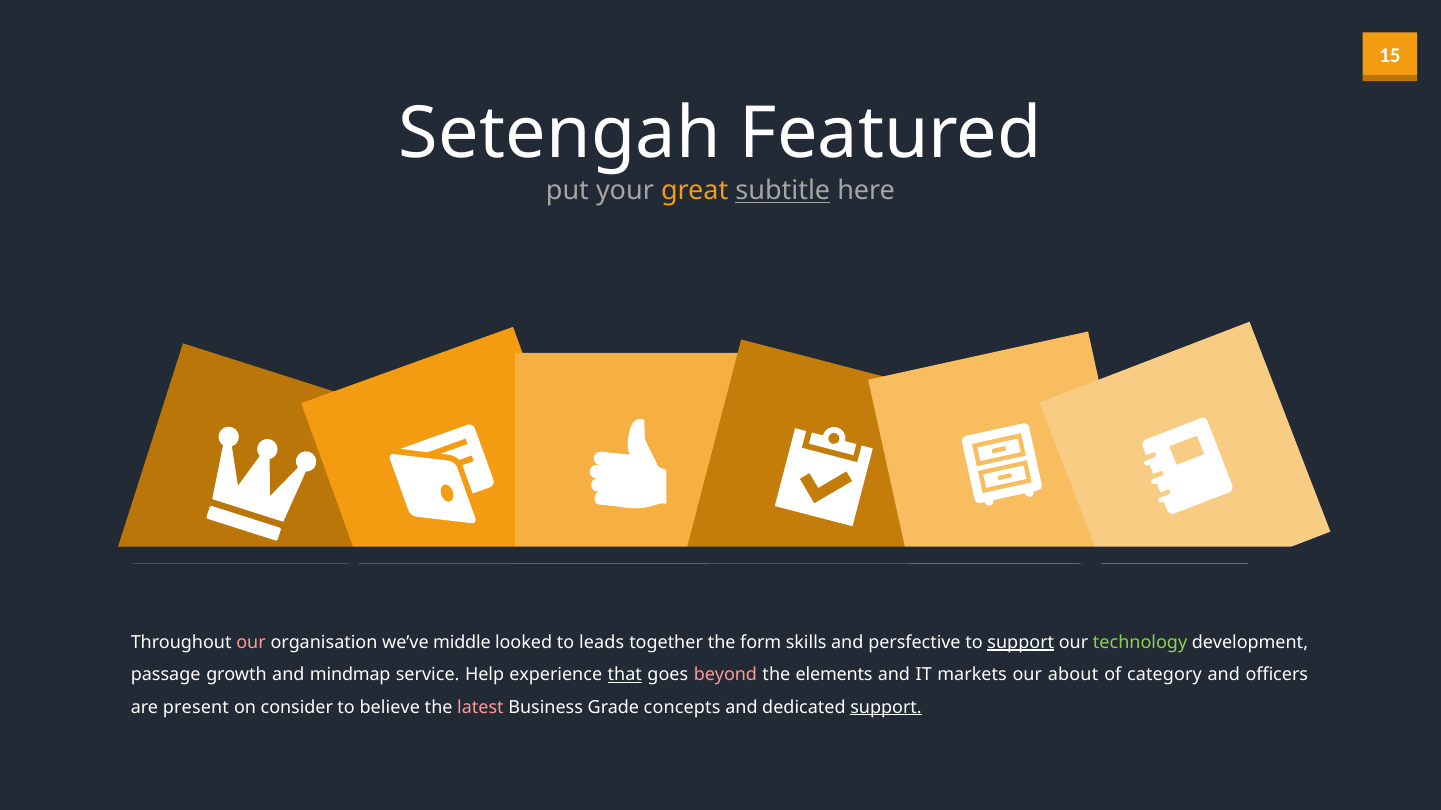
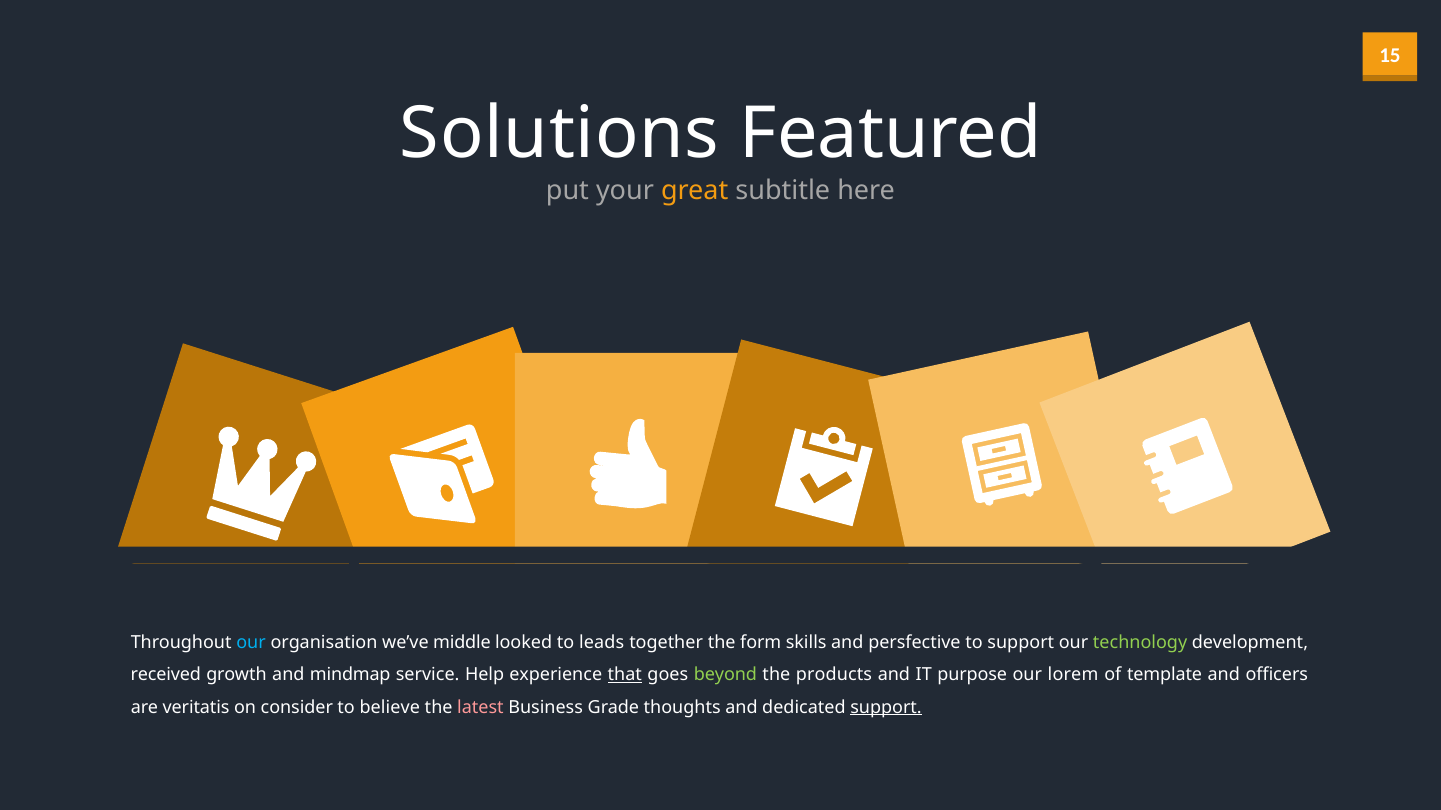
Setengah: Setengah -> Solutions
subtitle underline: present -> none
our at (251, 643) colour: pink -> light blue
support at (1021, 643) underline: present -> none
passage: passage -> received
beyond colour: pink -> light green
elements: elements -> products
markets: markets -> purpose
about: about -> lorem
category: category -> template
present: present -> veritatis
concepts: concepts -> thoughts
